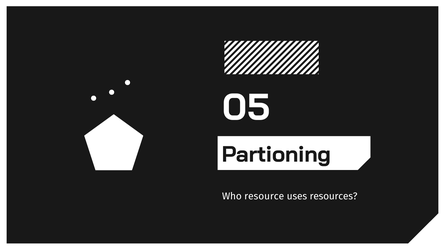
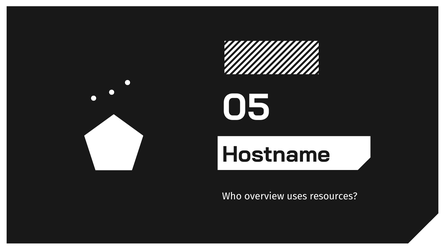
Partioning: Partioning -> Hostname
resource: resource -> overview
